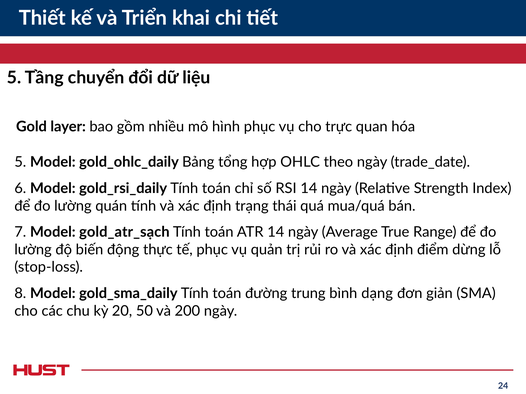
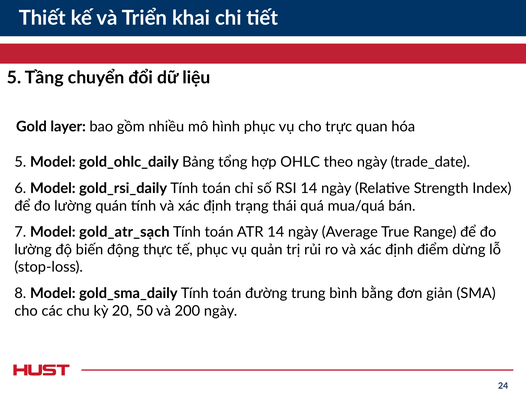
dạng: dạng -> bằng
